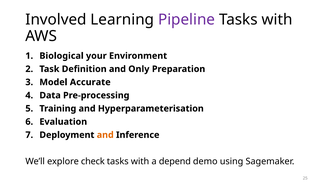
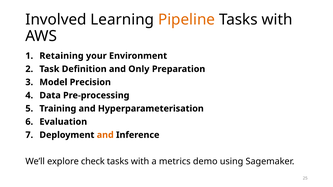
Pipeline colour: purple -> orange
Biological: Biological -> Retaining
Accurate: Accurate -> Precision
depend: depend -> metrics
